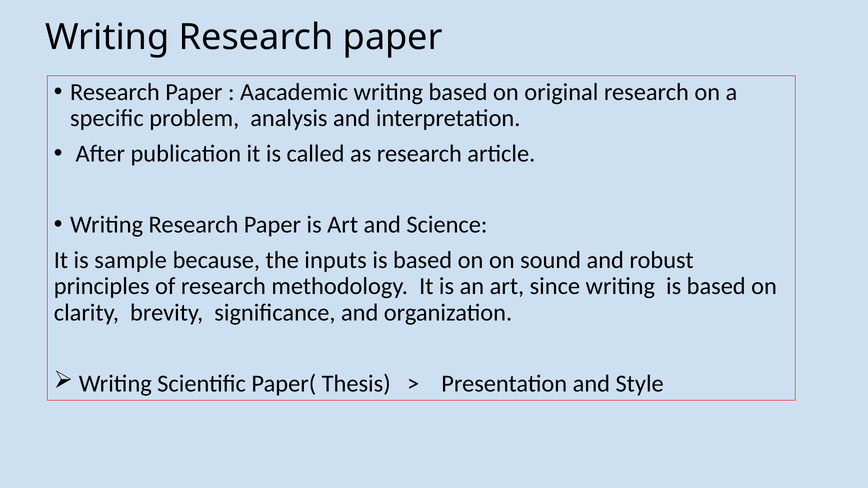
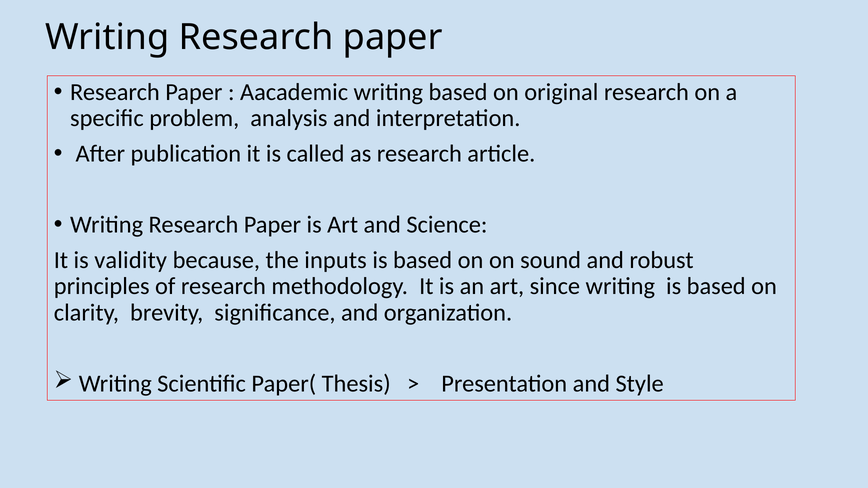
sample: sample -> validity
